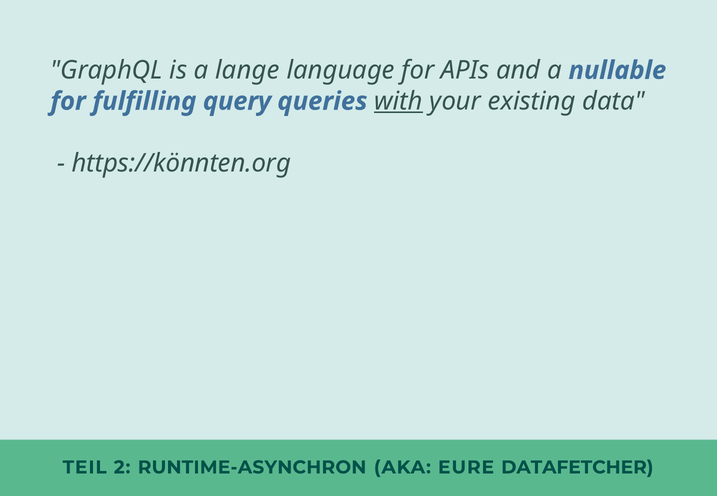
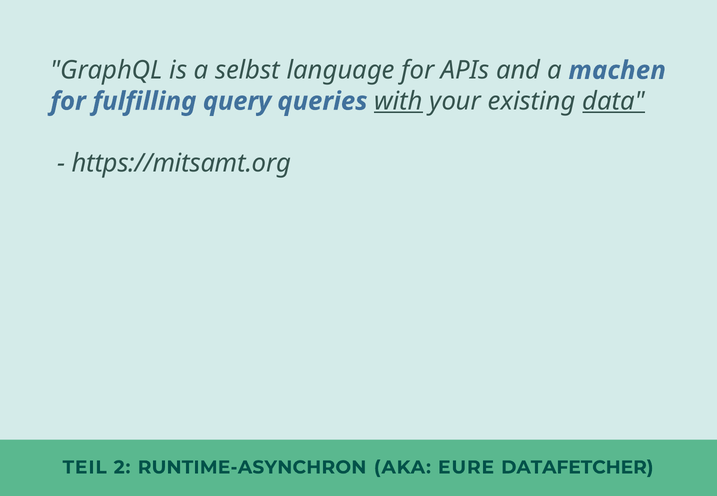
lange: lange -> selbst
nullable: nullable -> machen
data underline: none -> present
https://könnten.org: https://könnten.org -> https://mitsamt.org
